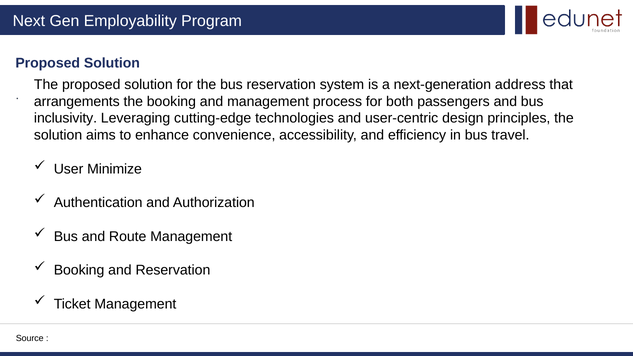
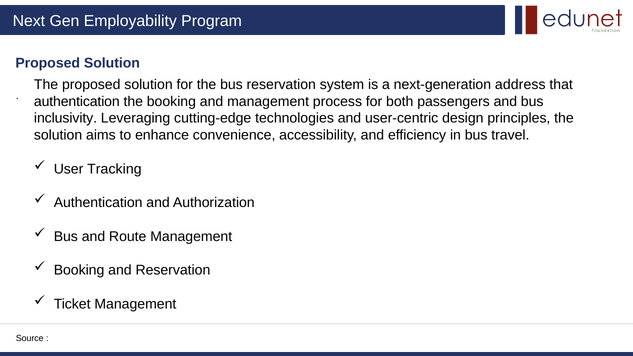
arrangements at (77, 101): arrangements -> authentication
Minimize: Minimize -> Tracking
